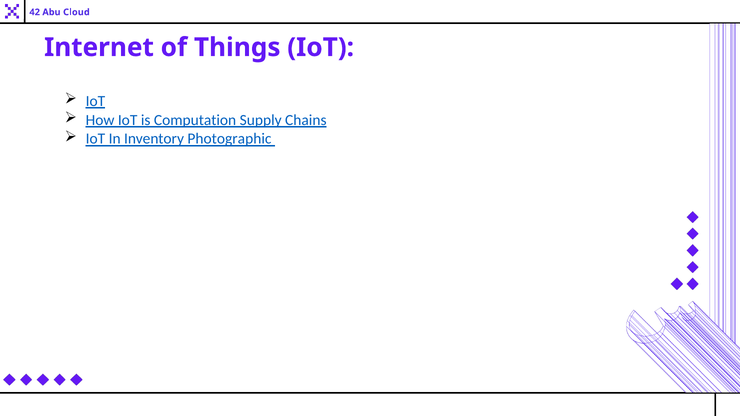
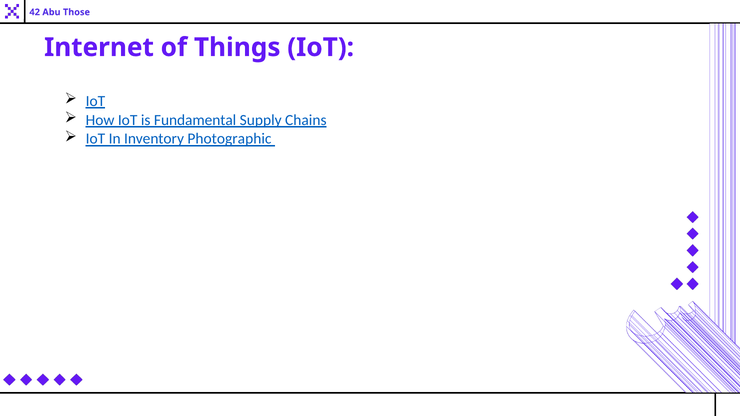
Cloud: Cloud -> Those
Computation: Computation -> Fundamental
